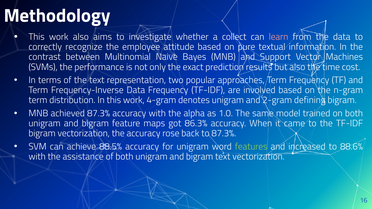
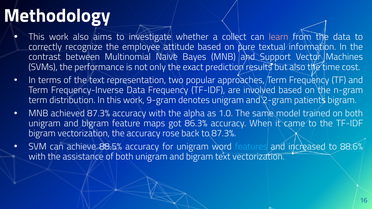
4-gram: 4-gram -> 9-gram
defining: defining -> patients
features colour: light green -> light blue
